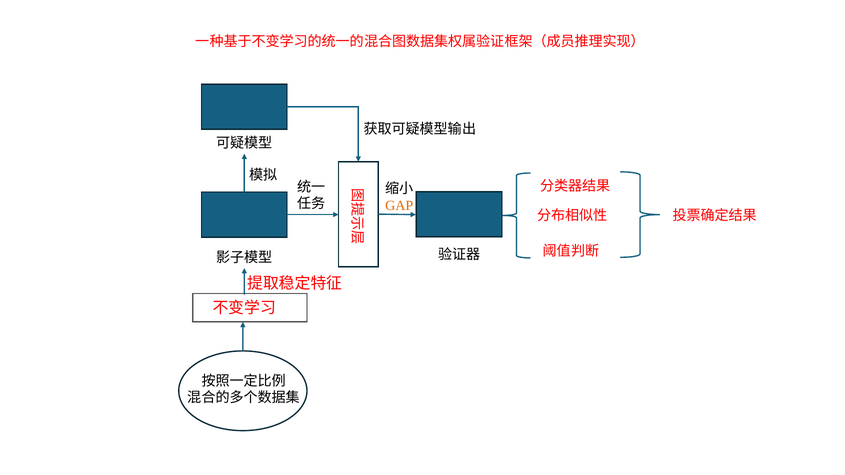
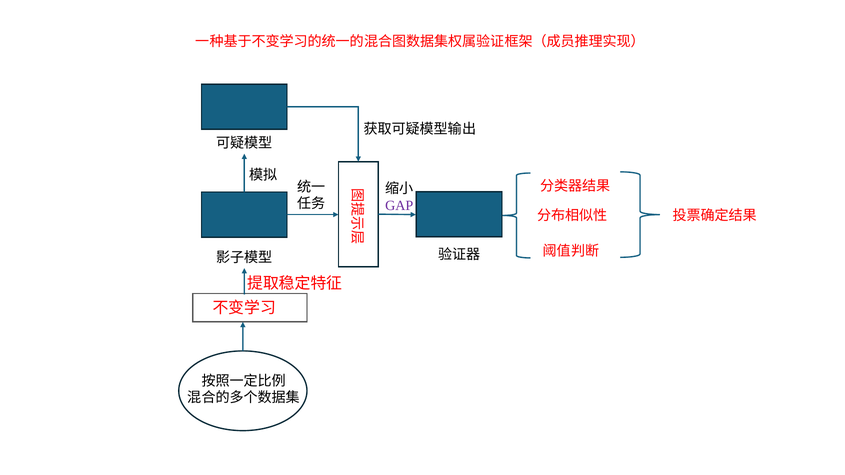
GAP colour: orange -> purple
